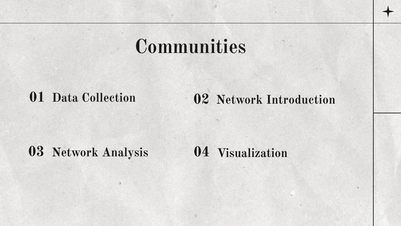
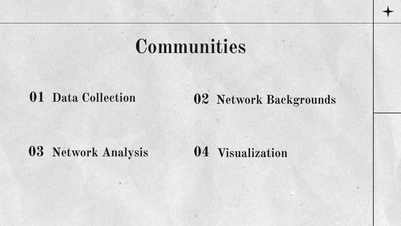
Introduction: Introduction -> Backgrounds
